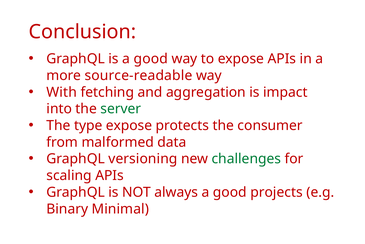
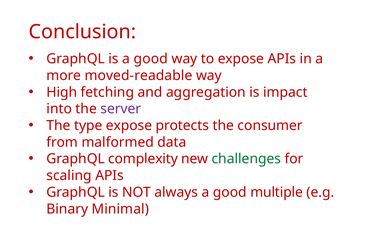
source-readable: source-readable -> moved-readable
With: With -> High
server colour: green -> purple
versioning: versioning -> complexity
projects: projects -> multiple
